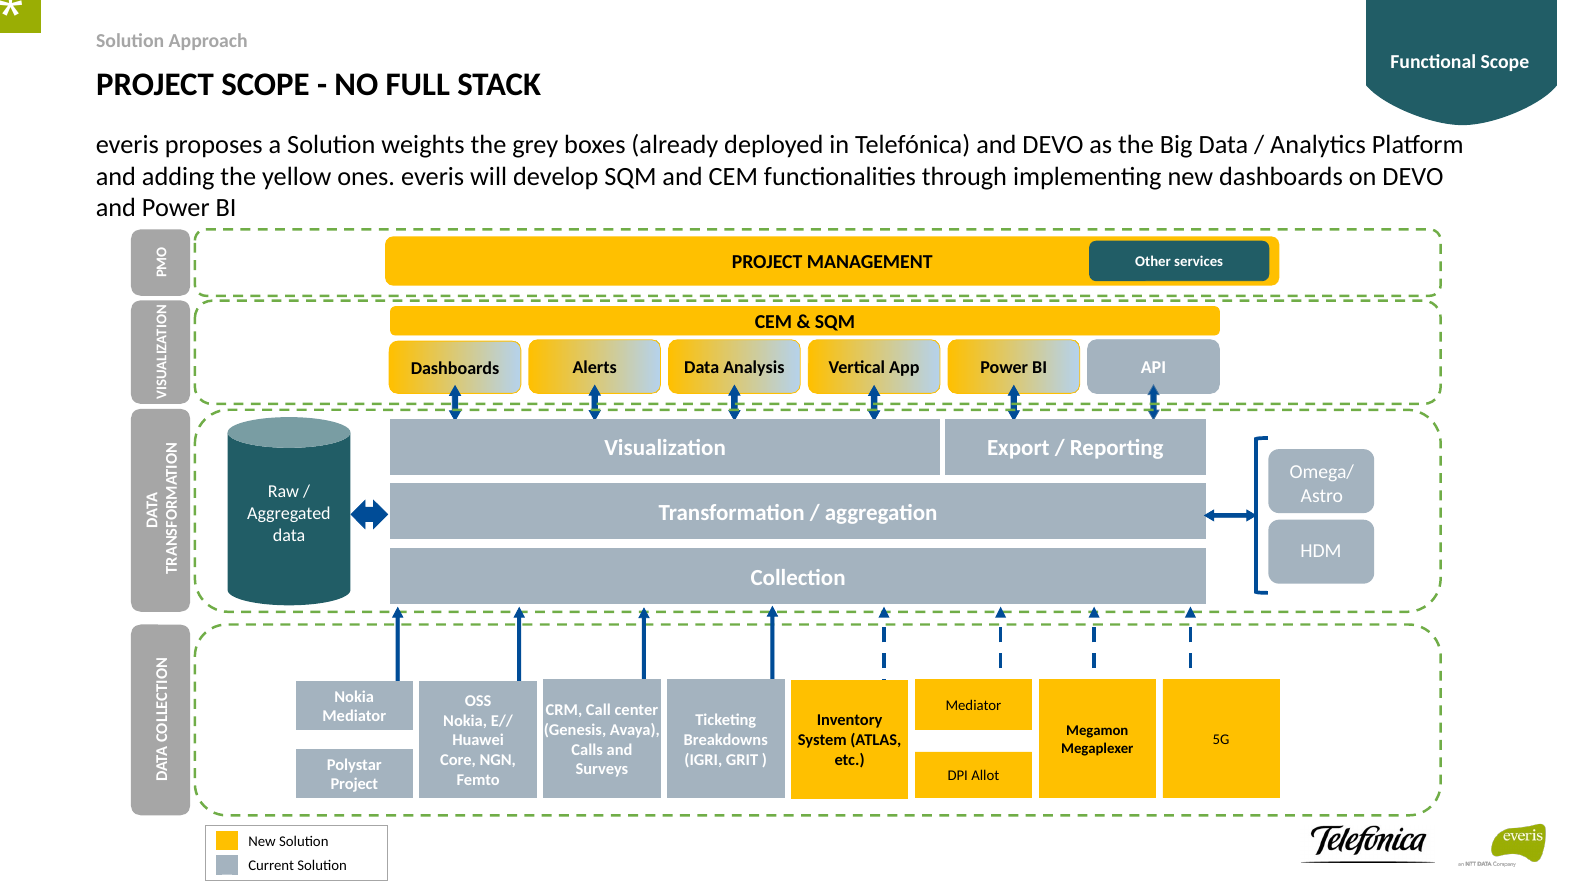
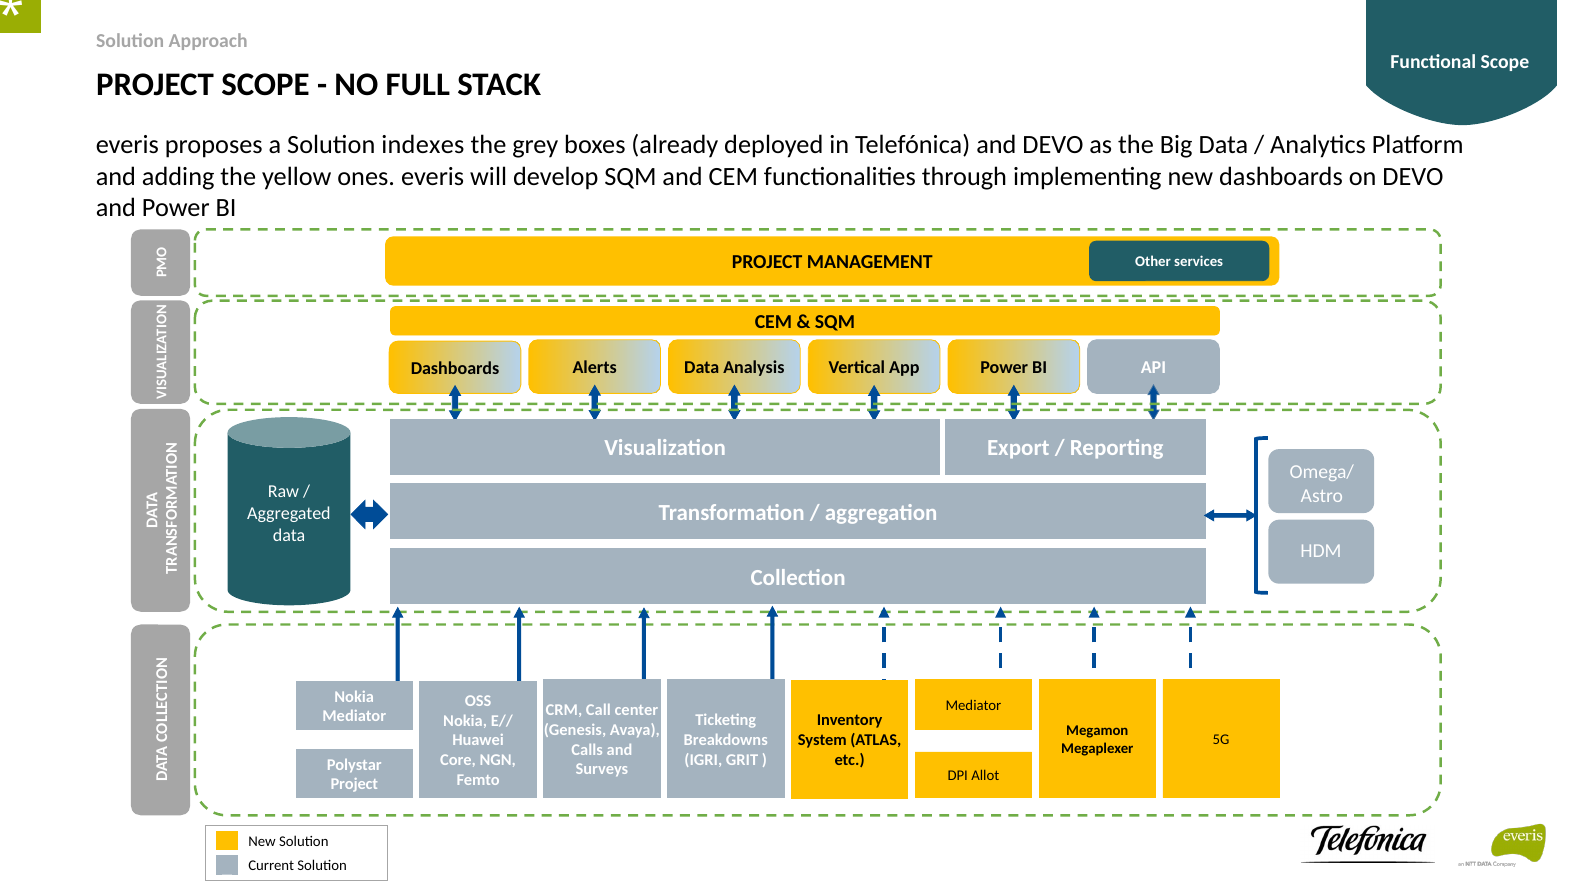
weights: weights -> indexes
